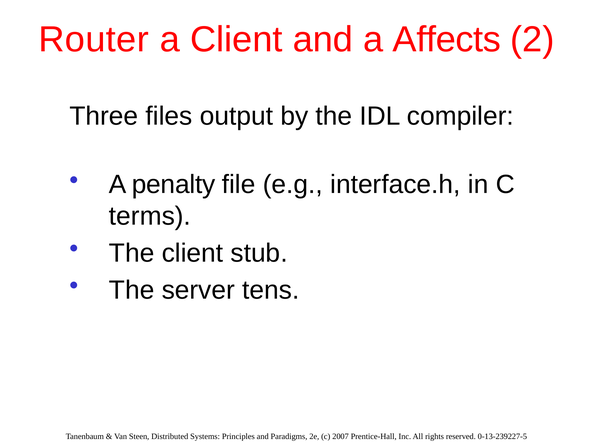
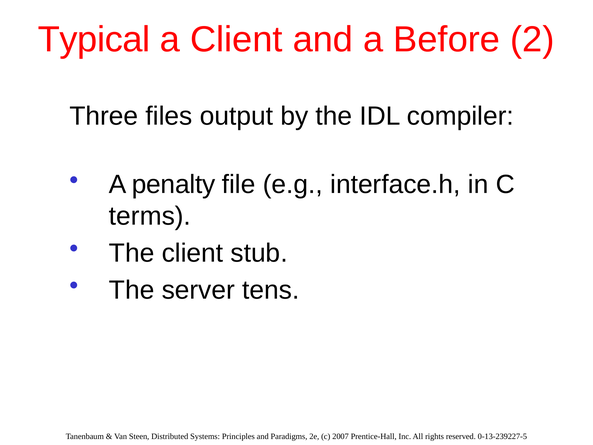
Router: Router -> Typical
Affects: Affects -> Before
